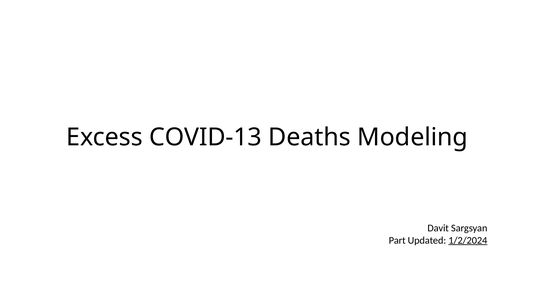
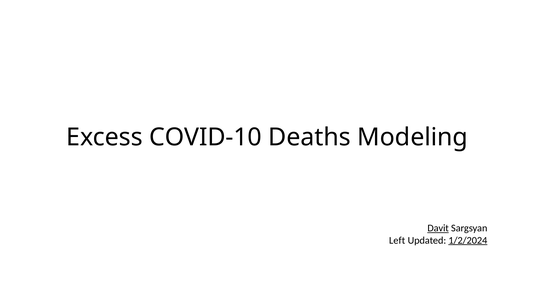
COVID-13: COVID-13 -> COVID-10
Davit underline: none -> present
Part: Part -> Left
